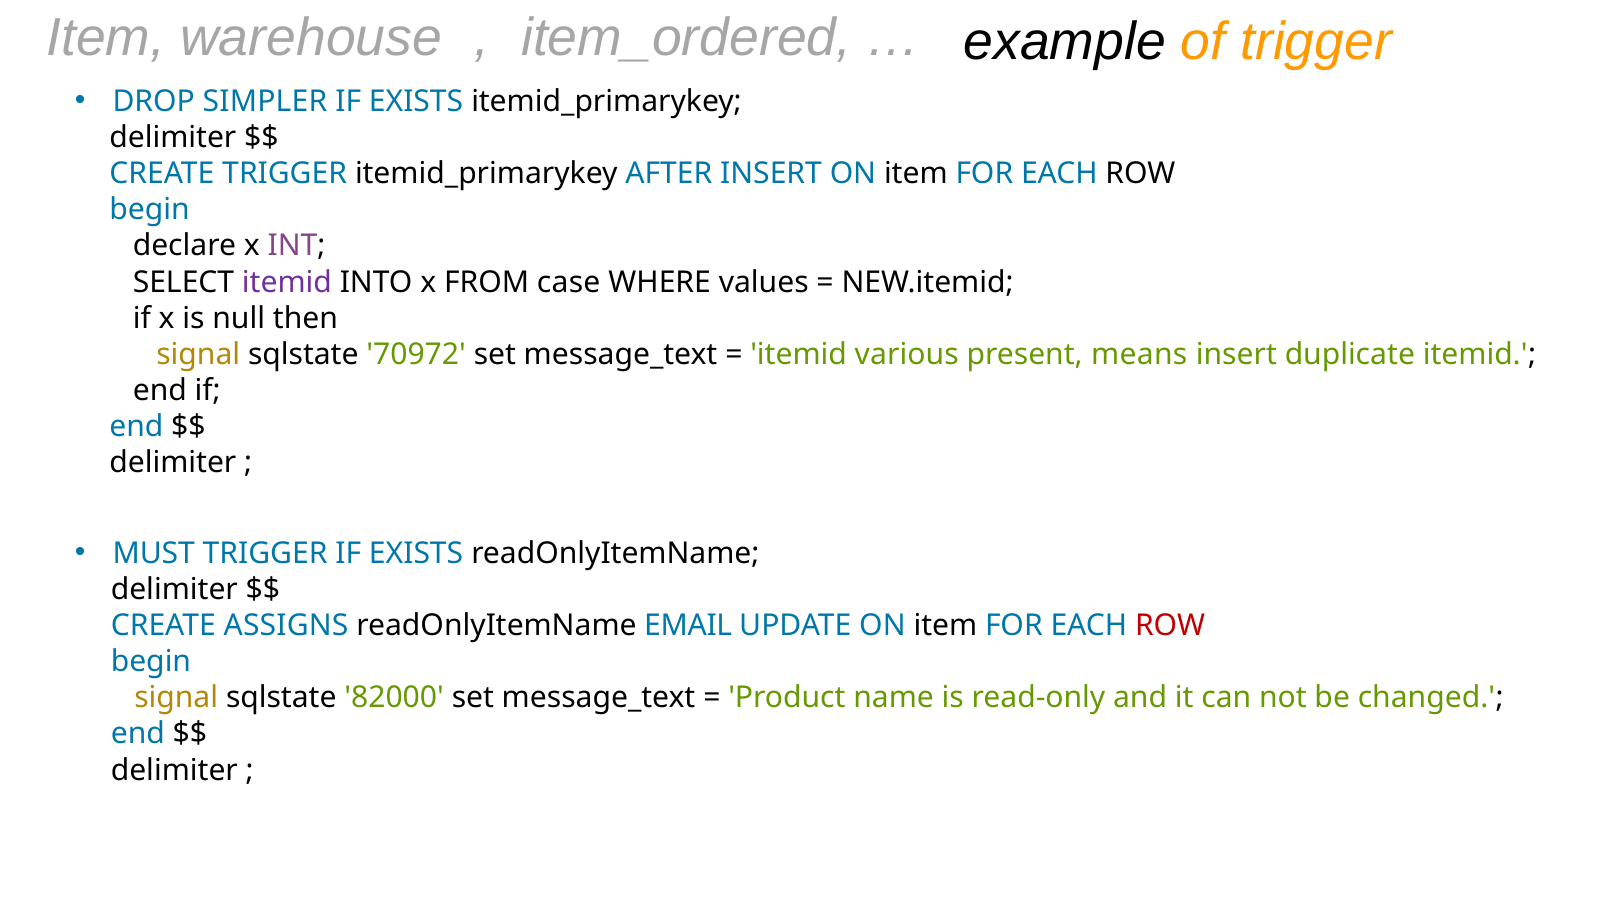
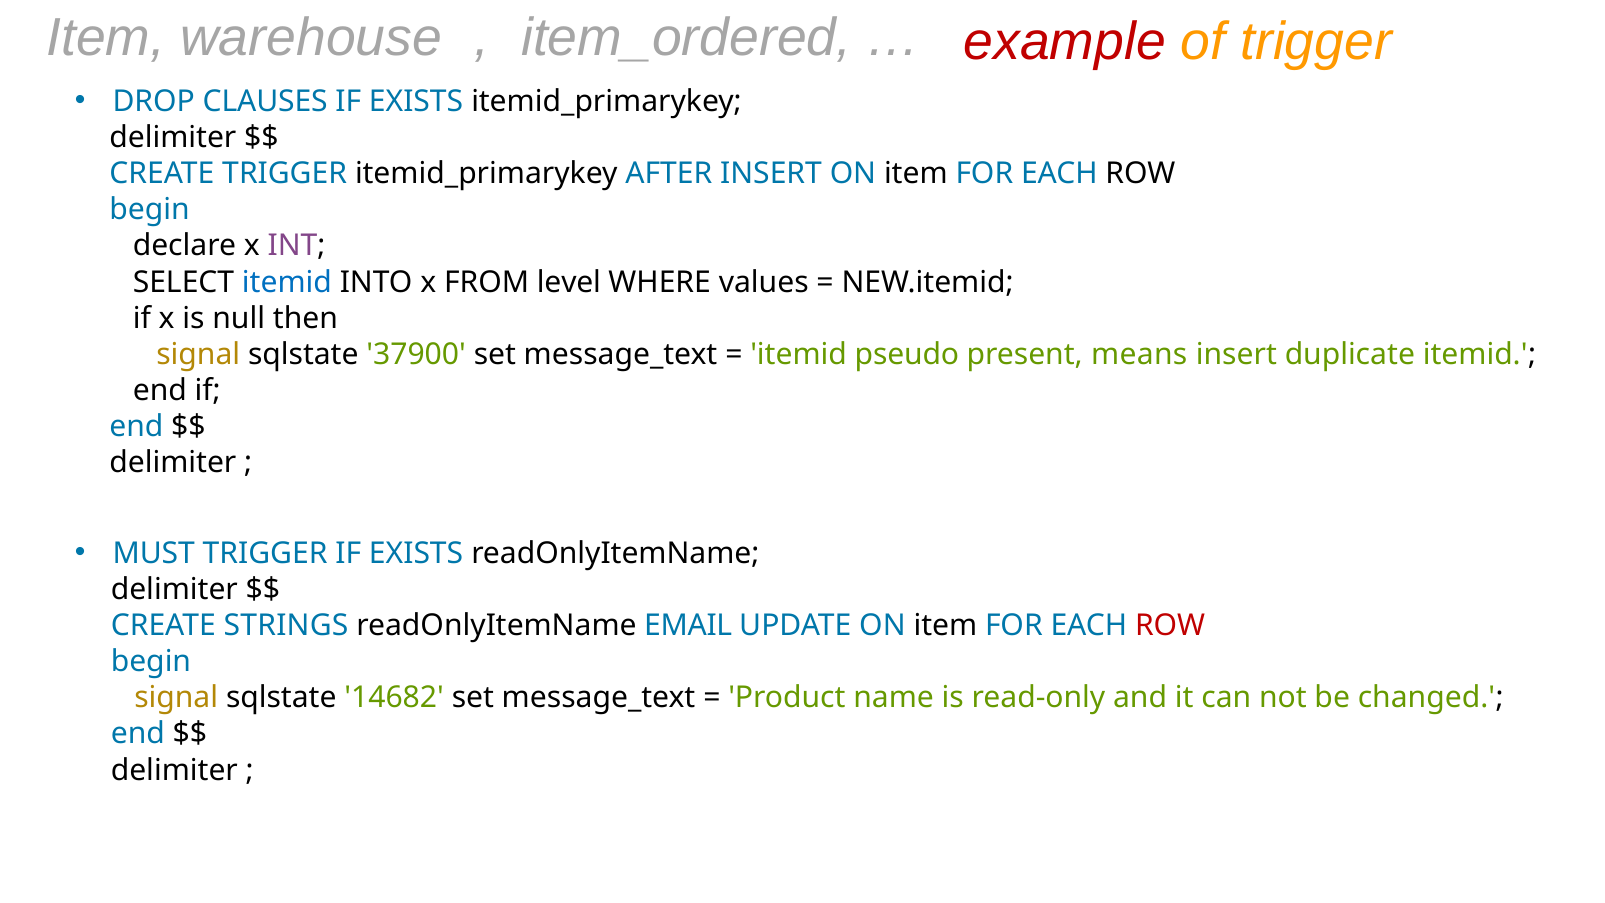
example colour: black -> red
SIMPLER: SIMPLER -> CLAUSES
itemid at (287, 282) colour: purple -> blue
case: case -> level
70972: 70972 -> 37900
various: various -> pseudo
ASSIGNS: ASSIGNS -> STRINGS
82000: 82000 -> 14682
